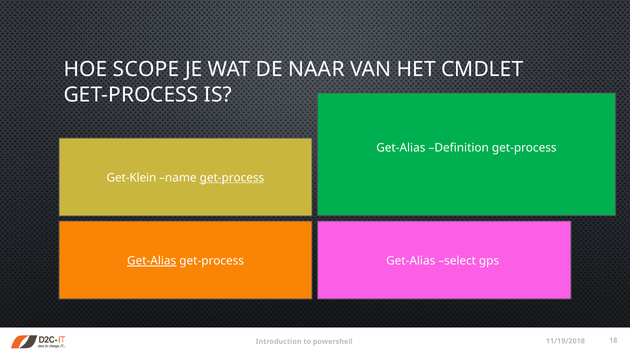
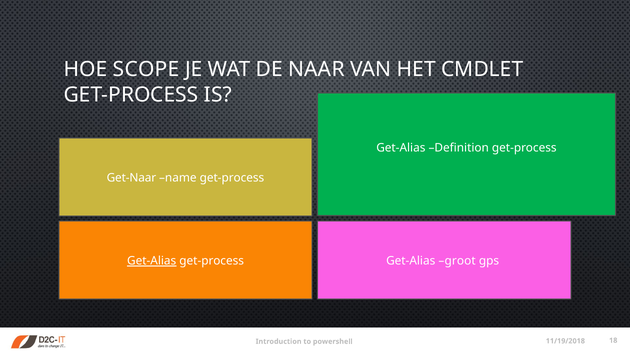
Get-Klein: Get-Klein -> Get-Naar
get-process at (232, 178) underline: present -> none
select: select -> groot
